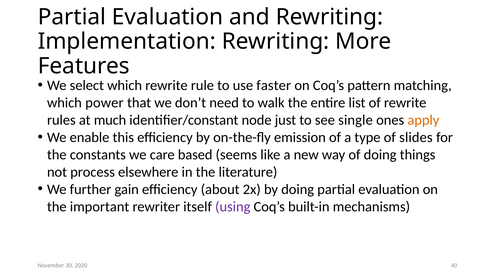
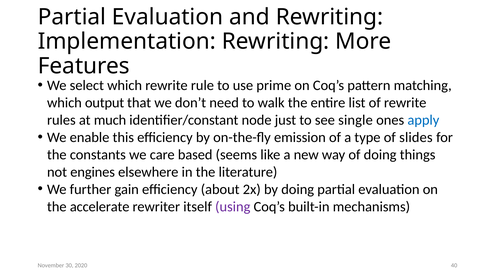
faster: faster -> prime
power: power -> output
apply colour: orange -> blue
process: process -> engines
important: important -> accelerate
